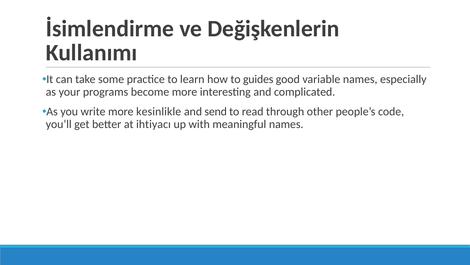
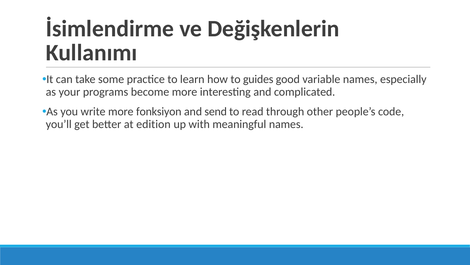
kesinlikle: kesinlikle -> fonksiyon
ihtiyacı: ihtiyacı -> edition
